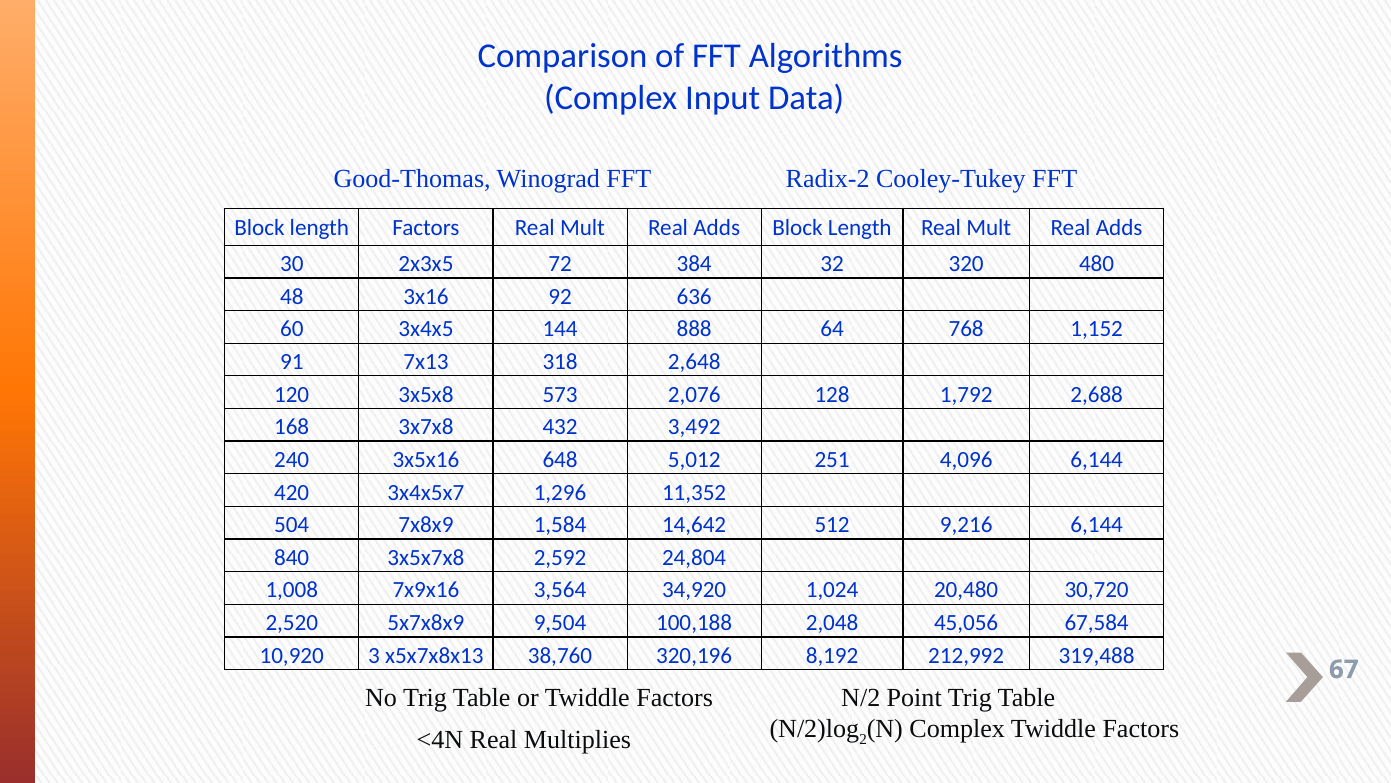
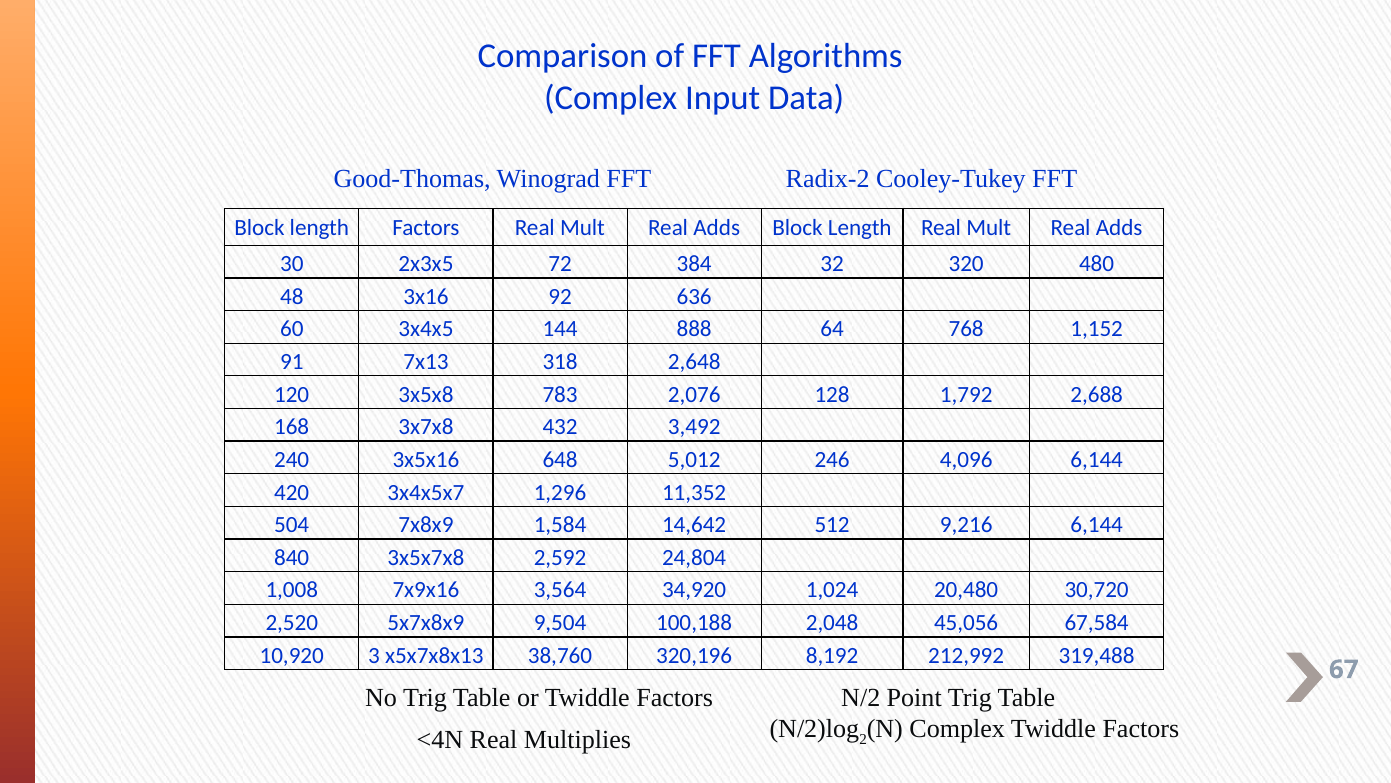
573: 573 -> 783
251: 251 -> 246
